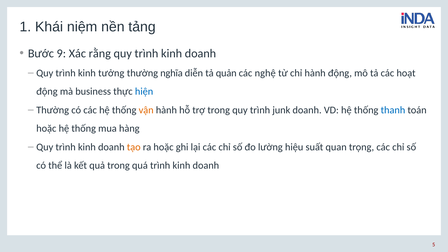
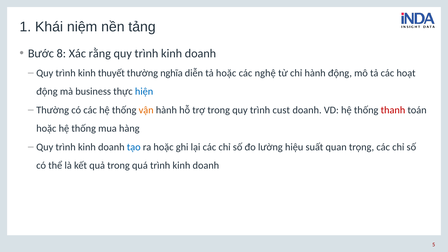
9: 9 -> 8
tưởng: tưởng -> thuyết
tả quản: quản -> hoặc
junk: junk -> cust
thanh colour: blue -> red
tạo colour: orange -> blue
